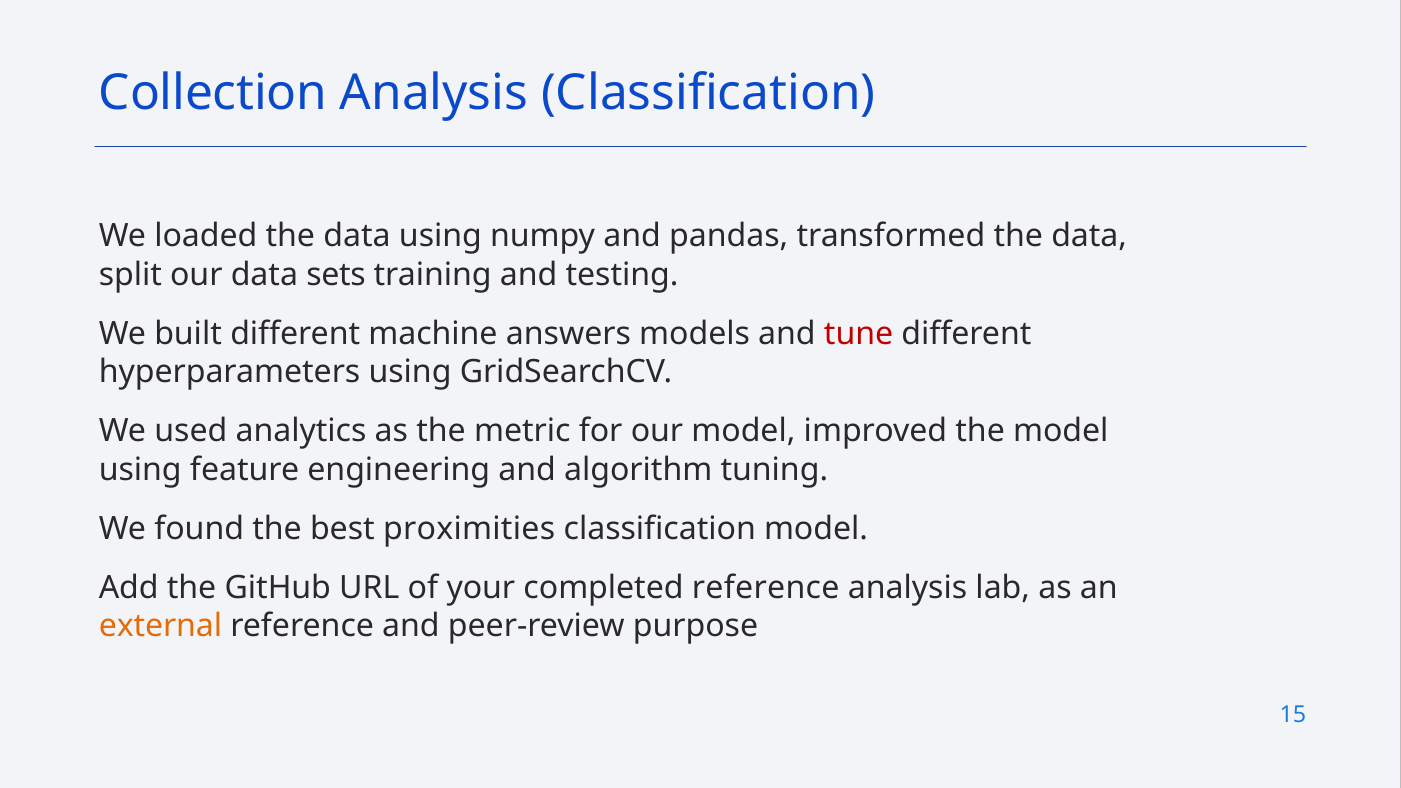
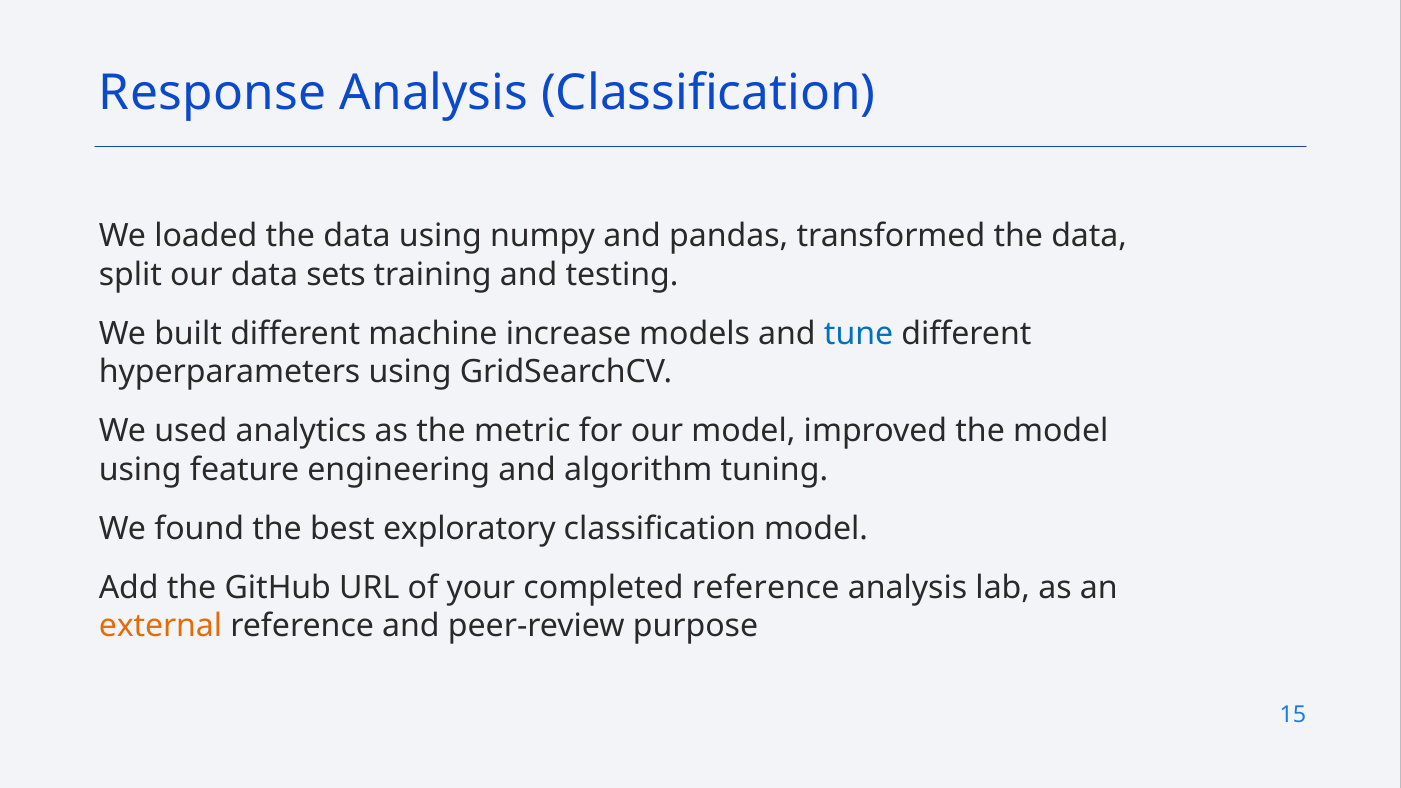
Collection: Collection -> Response
answers: answers -> increase
tune colour: red -> blue
proximities: proximities -> exploratory
